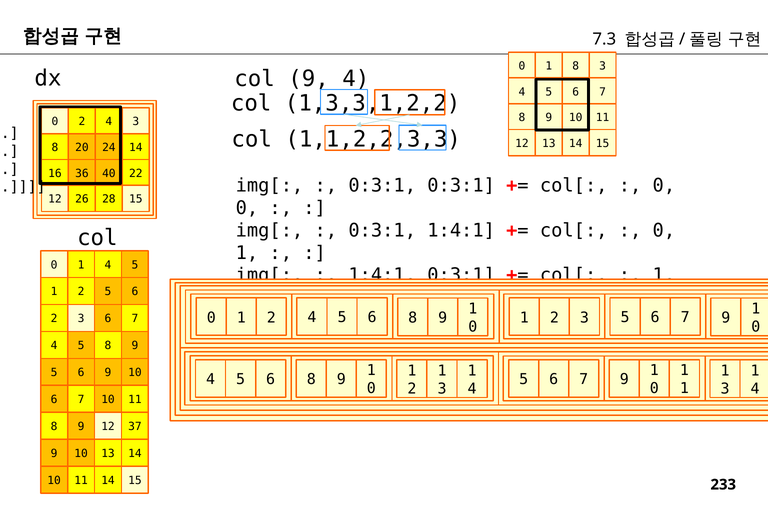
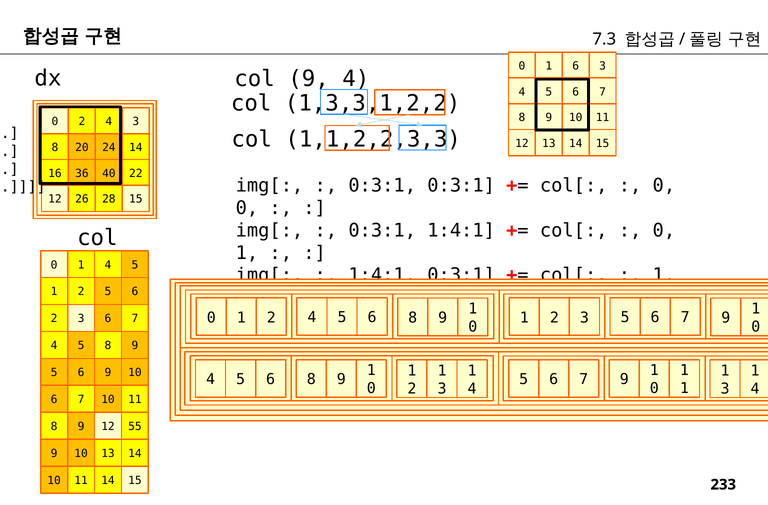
1 8: 8 -> 6
37: 37 -> 55
